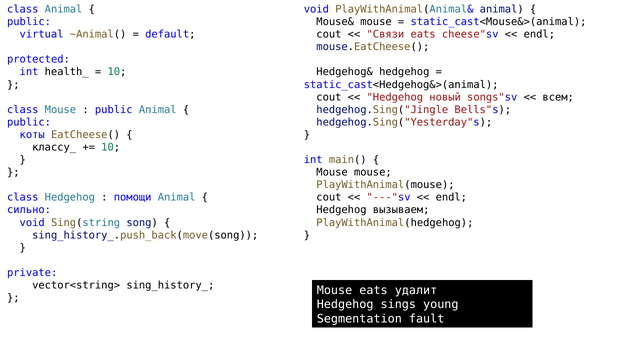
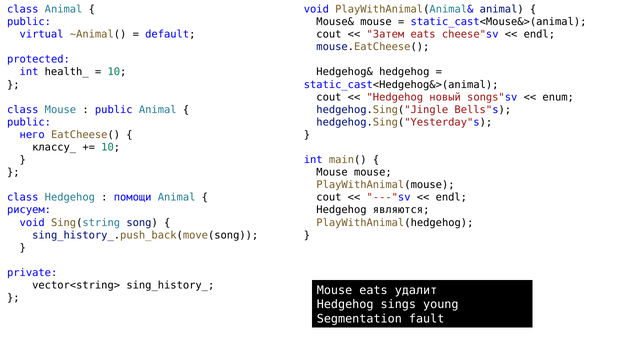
Связи: Связи -> Затем
всем: всем -> enum
коты: коты -> него
сильно: сильно -> рисуем
вызываем: вызываем -> являются
